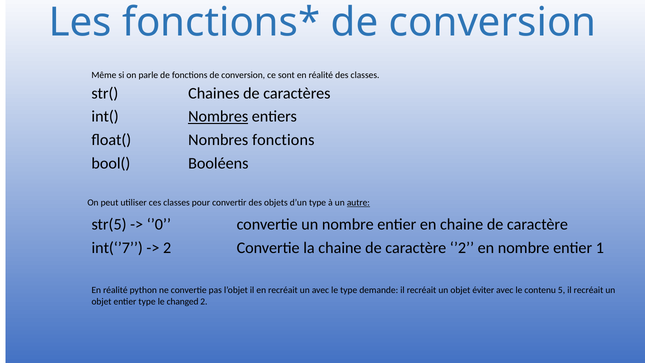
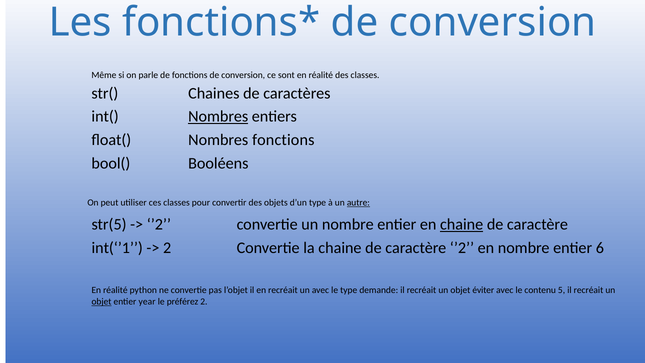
’0 at (159, 224): ’0 -> ’2
chaine at (462, 224) underline: none -> present
int(‘’7: int(‘’7 -> int(‘’1
1: 1 -> 6
objet at (101, 301) underline: none -> present
entier type: type -> year
changed: changed -> préférez
